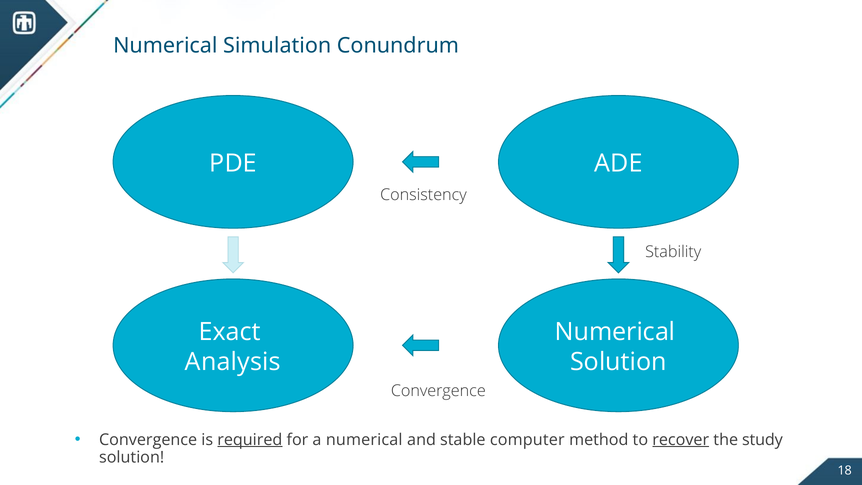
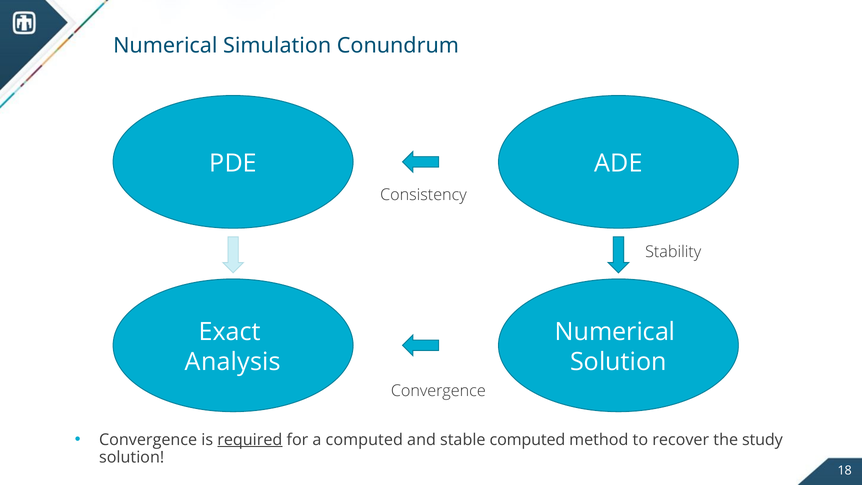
a numerical: numerical -> computed
stable computer: computer -> computed
recover underline: present -> none
